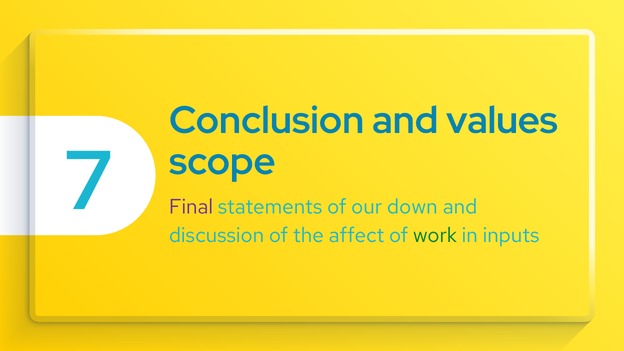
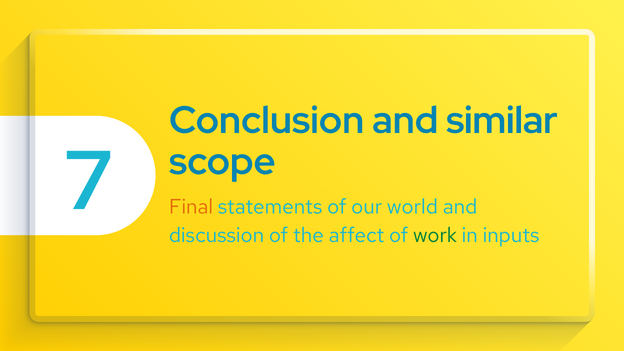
values: values -> similar
Final colour: purple -> orange
down: down -> world
